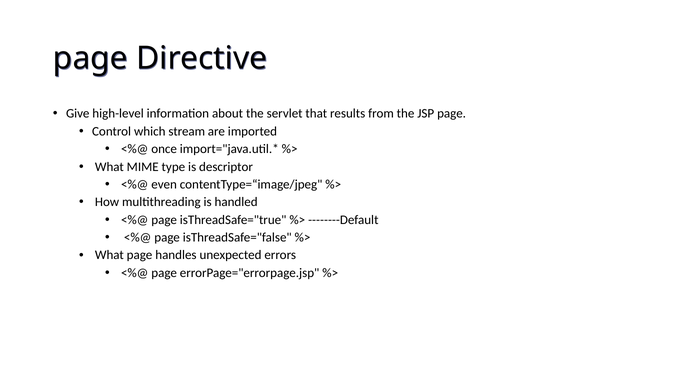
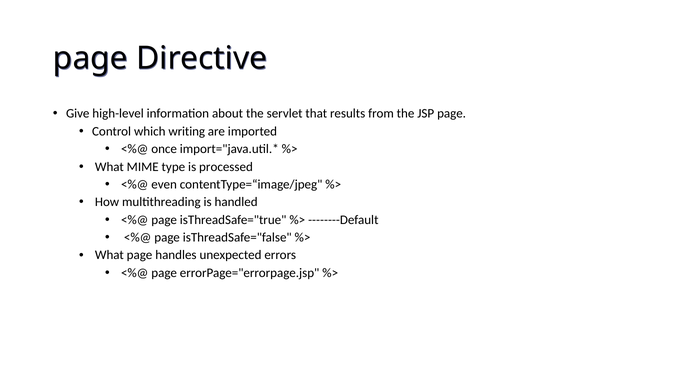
stream: stream -> writing
descriptor: descriptor -> processed
